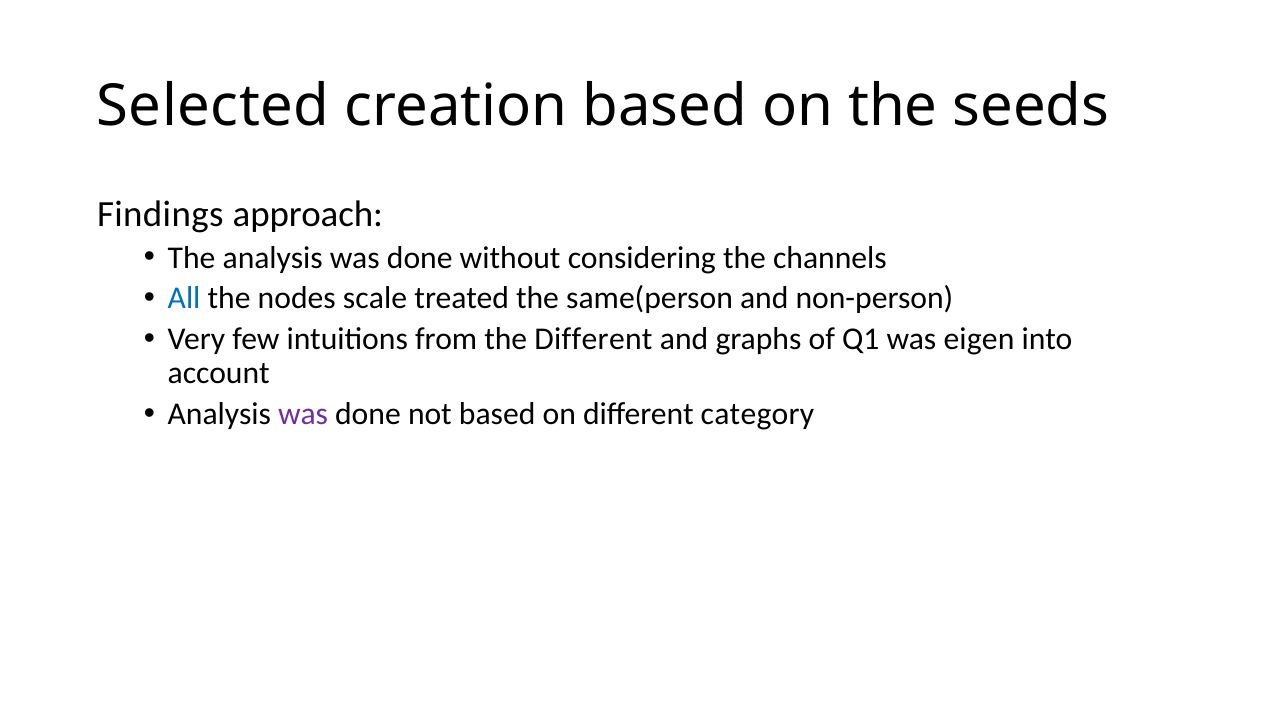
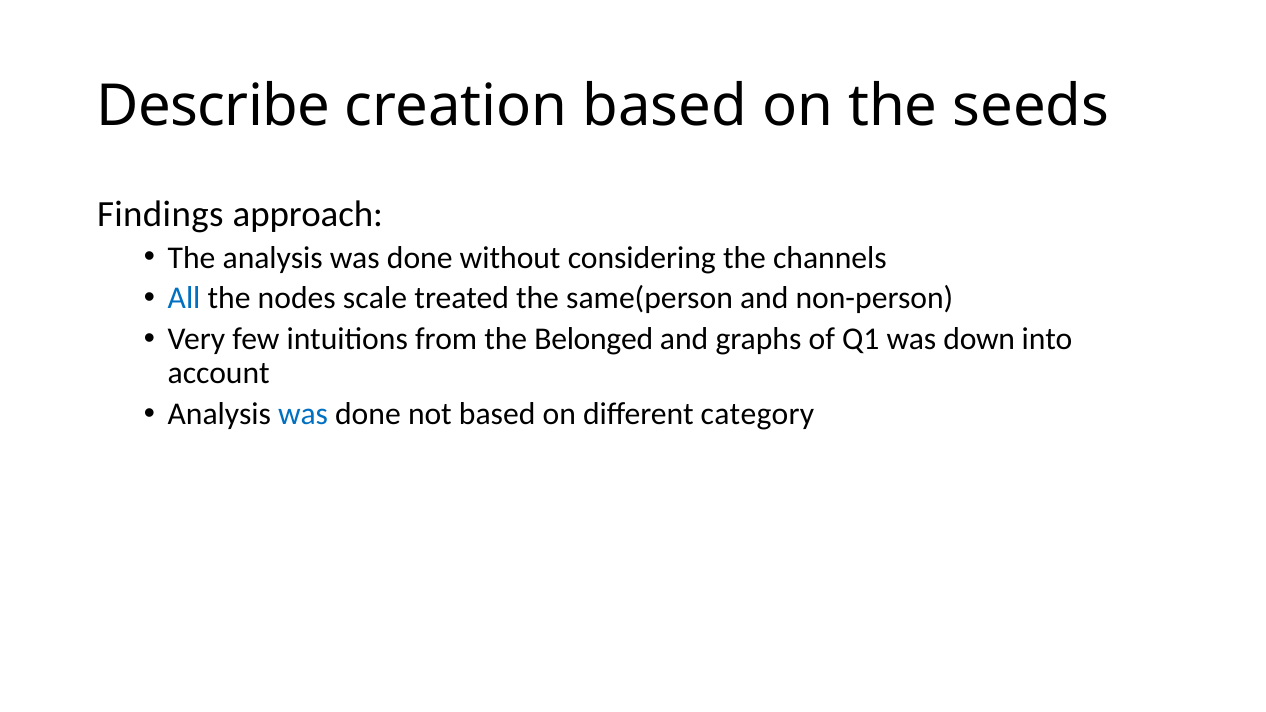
Selected: Selected -> Describe
the Different: Different -> Belonged
eigen: eigen -> down
was at (303, 414) colour: purple -> blue
